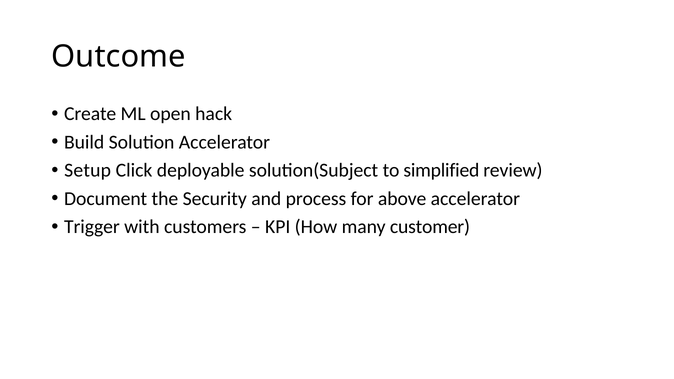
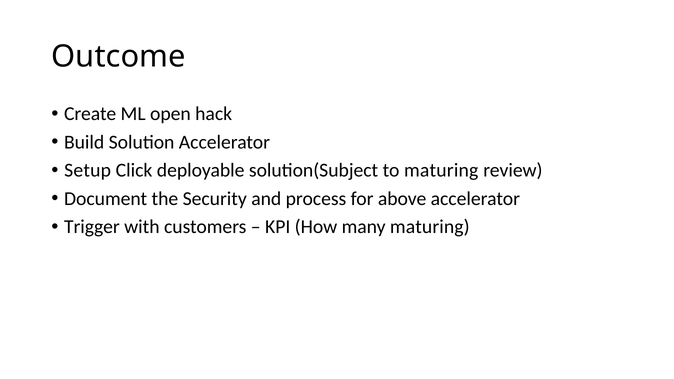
to simplified: simplified -> maturing
many customer: customer -> maturing
